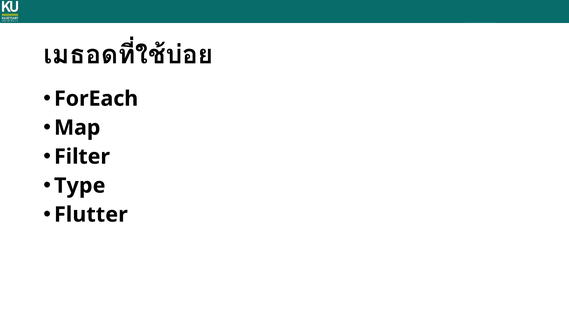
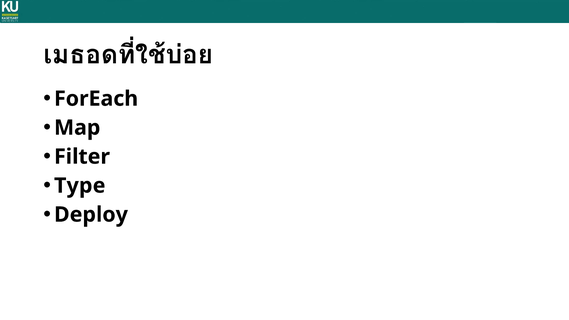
Flutter: Flutter -> Deploy
